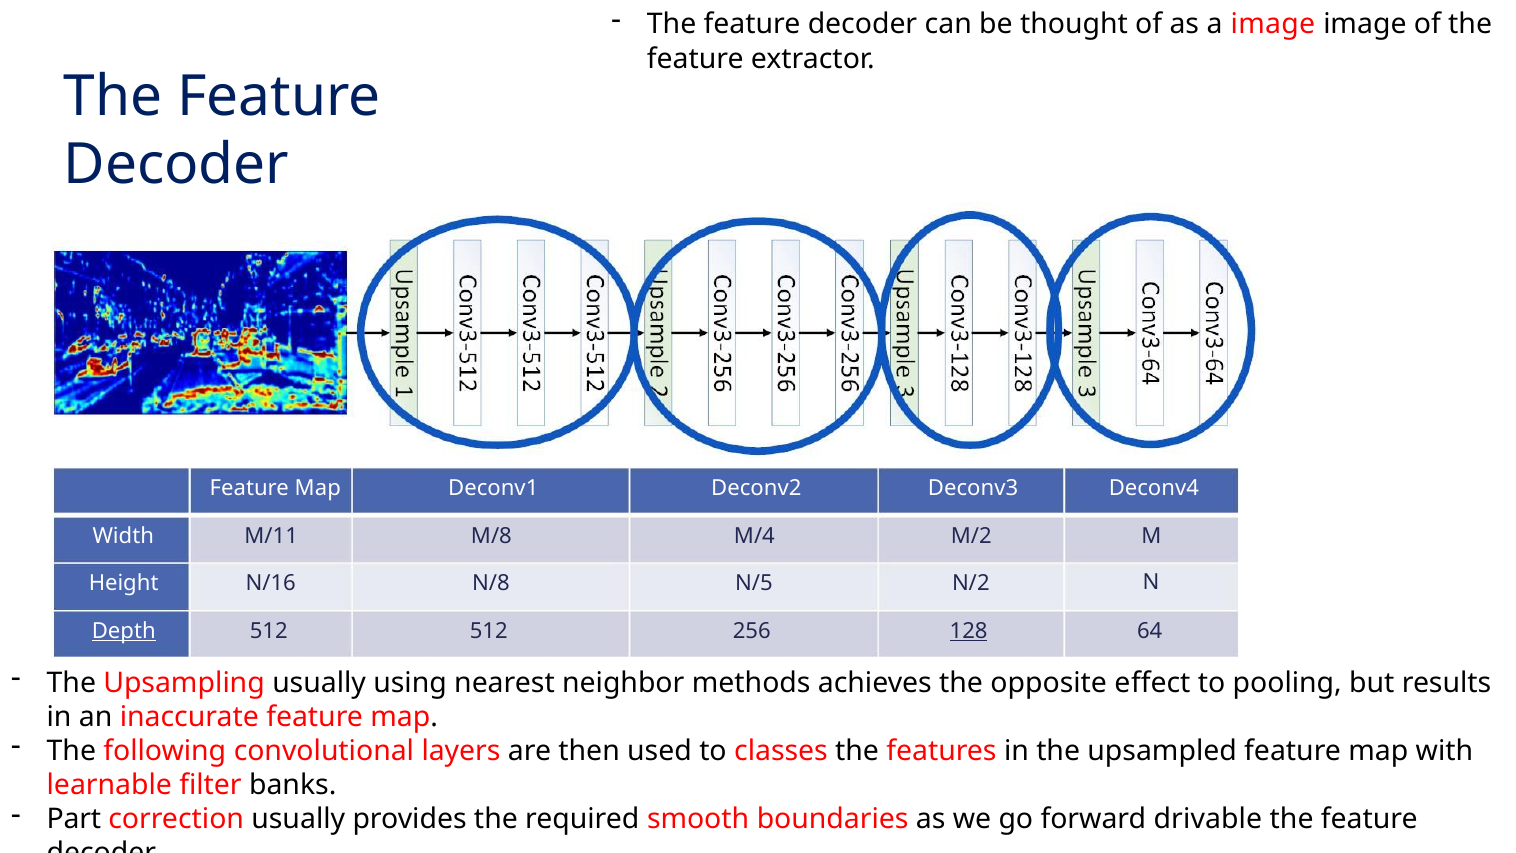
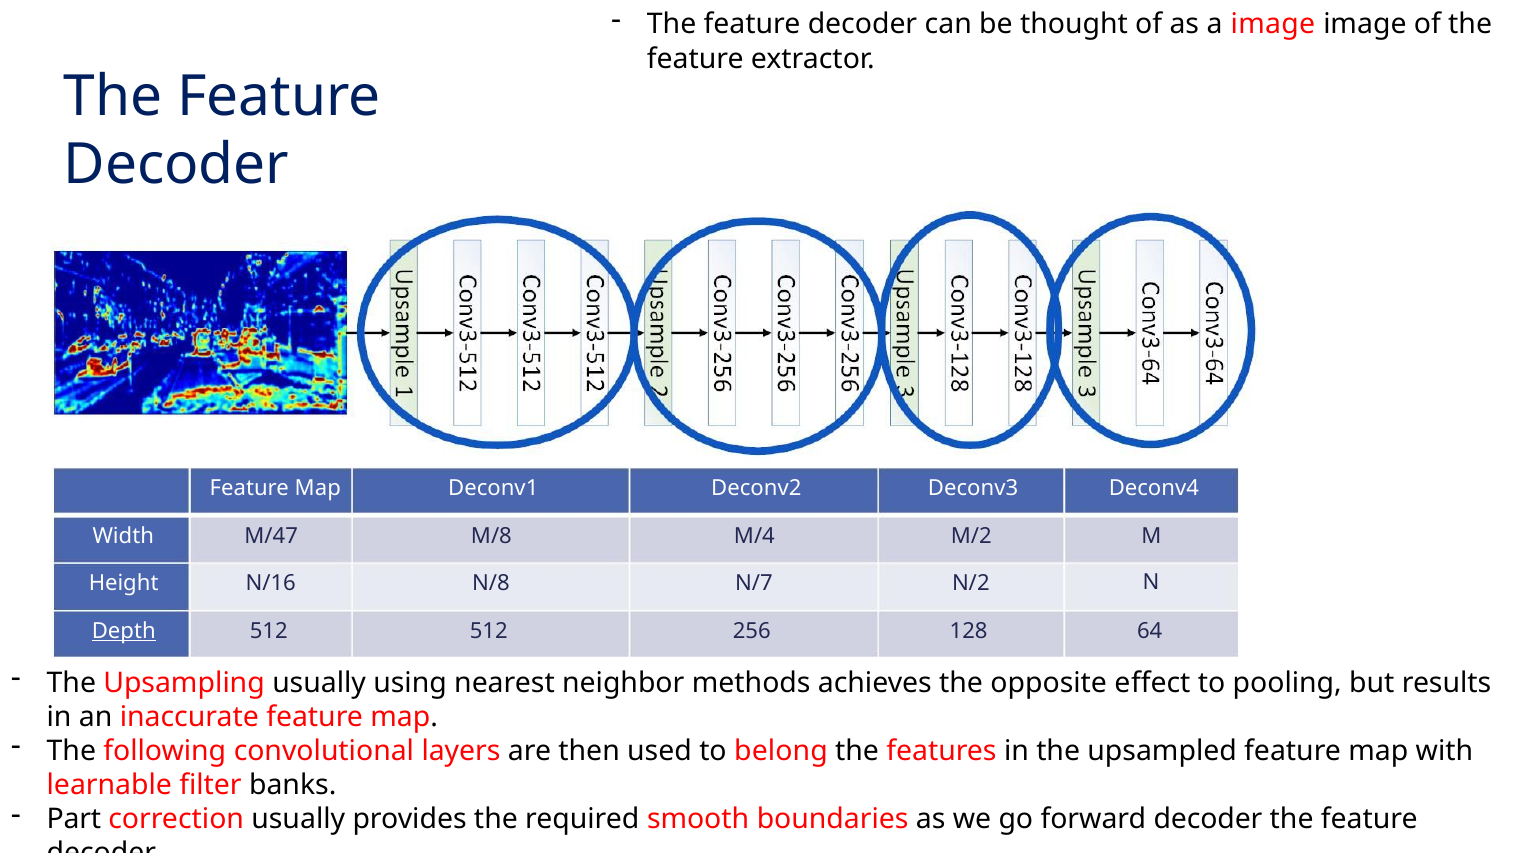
M/11: M/11 -> M/47
N/5: N/5 -> N/7
128 underline: present -> none
classes: classes -> belong
forward drivable: drivable -> decoder
